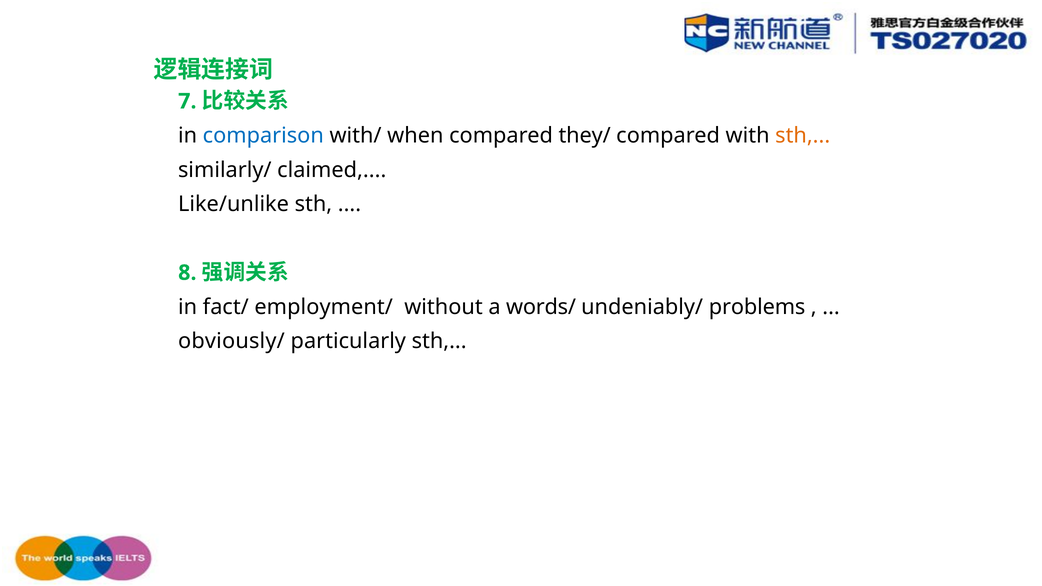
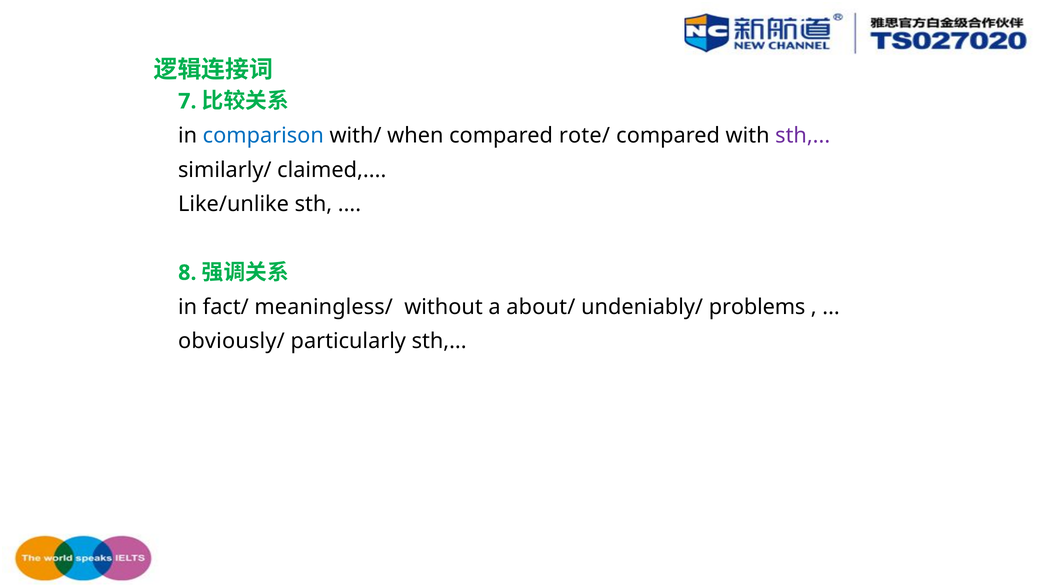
they/: they/ -> rote/
sth at (803, 136) colour: orange -> purple
employment/: employment/ -> meaningless/
words/: words/ -> about/
